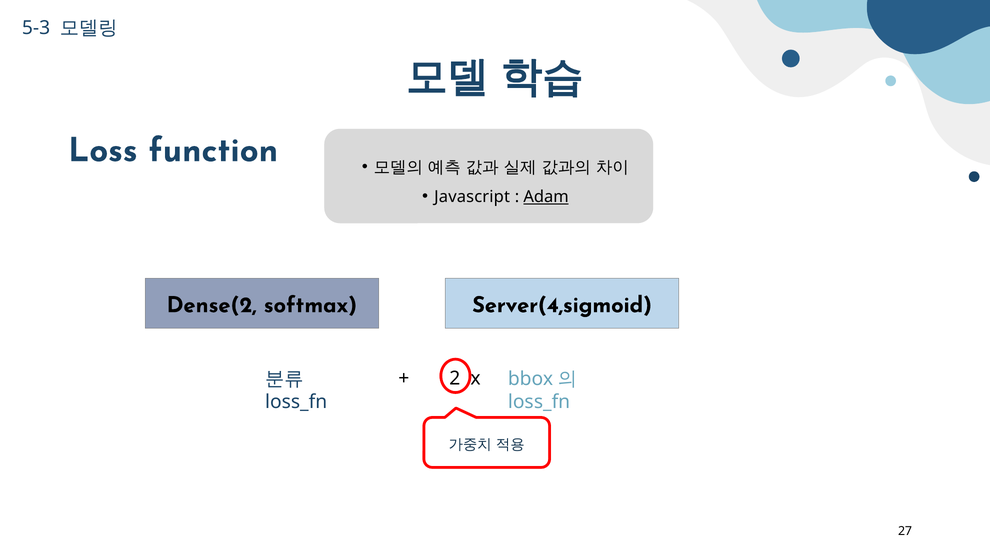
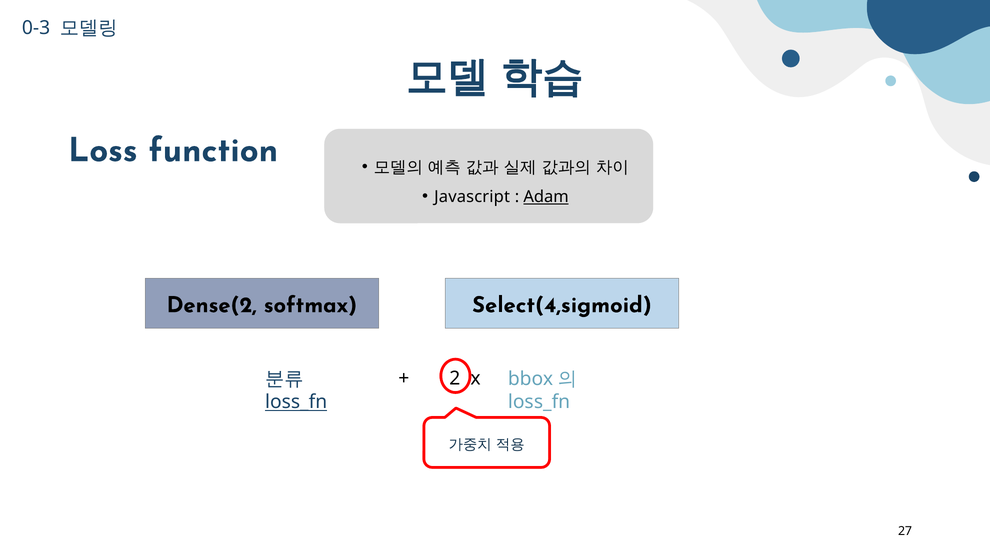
5-3: 5-3 -> 0-3
Server(4,sigmoid: Server(4,sigmoid -> Select(4,sigmoid
loss_fn at (296, 402) underline: none -> present
